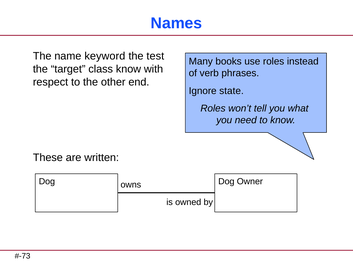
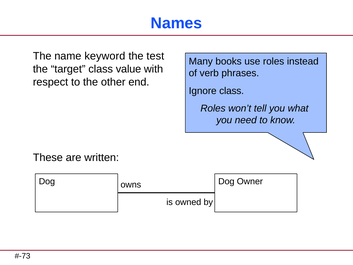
class know: know -> value
Ignore state: state -> class
